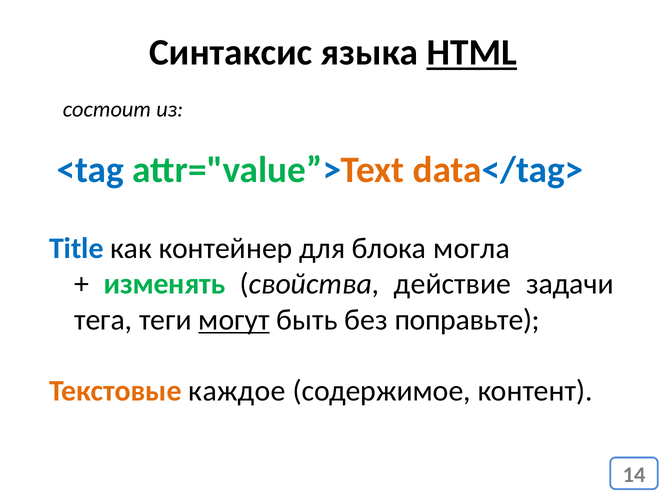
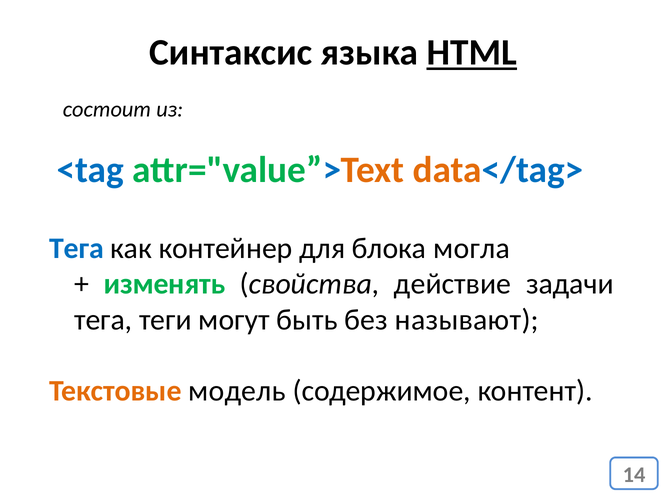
Title at (76, 248): Title -> Тега
могут underline: present -> none
поправьте: поправьте -> называют
каждое: каждое -> модель
